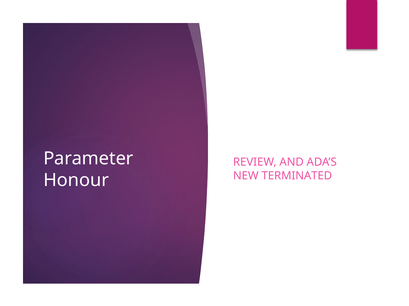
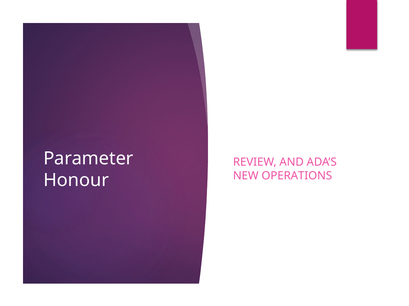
TERMINATED: TERMINATED -> OPERATIONS
